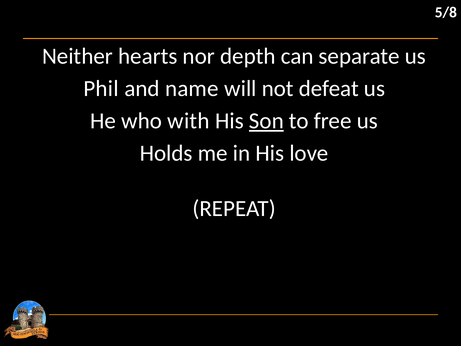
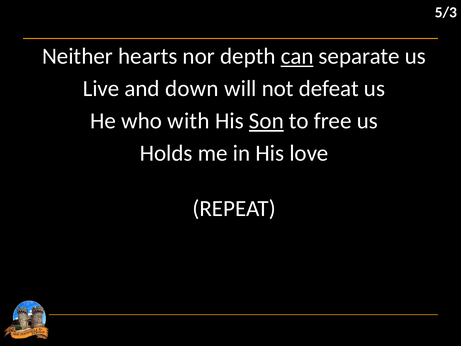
5/8: 5/8 -> 5/3
can underline: none -> present
Phil: Phil -> Live
name: name -> down
